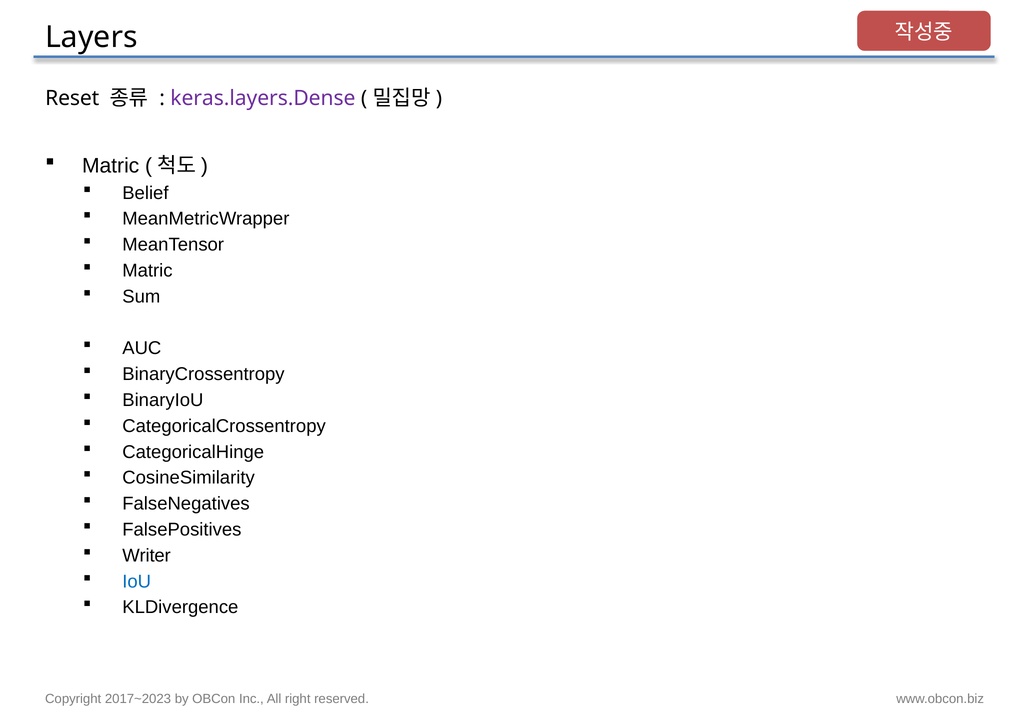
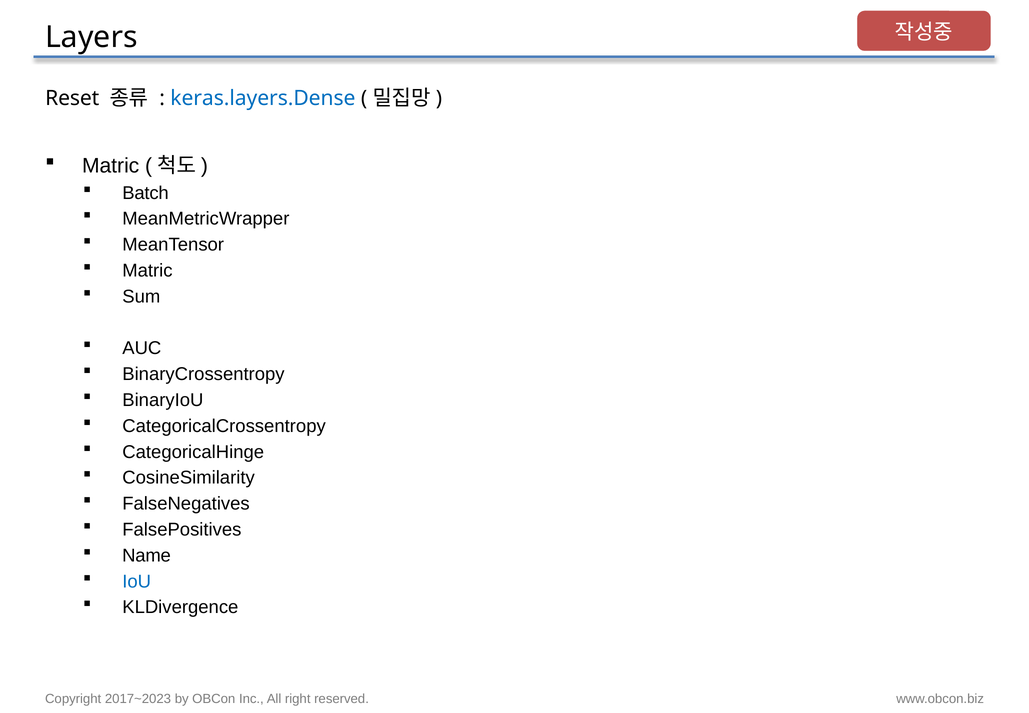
keras.layers.Dense colour: purple -> blue
Belief: Belief -> Batch
Writer: Writer -> Name
